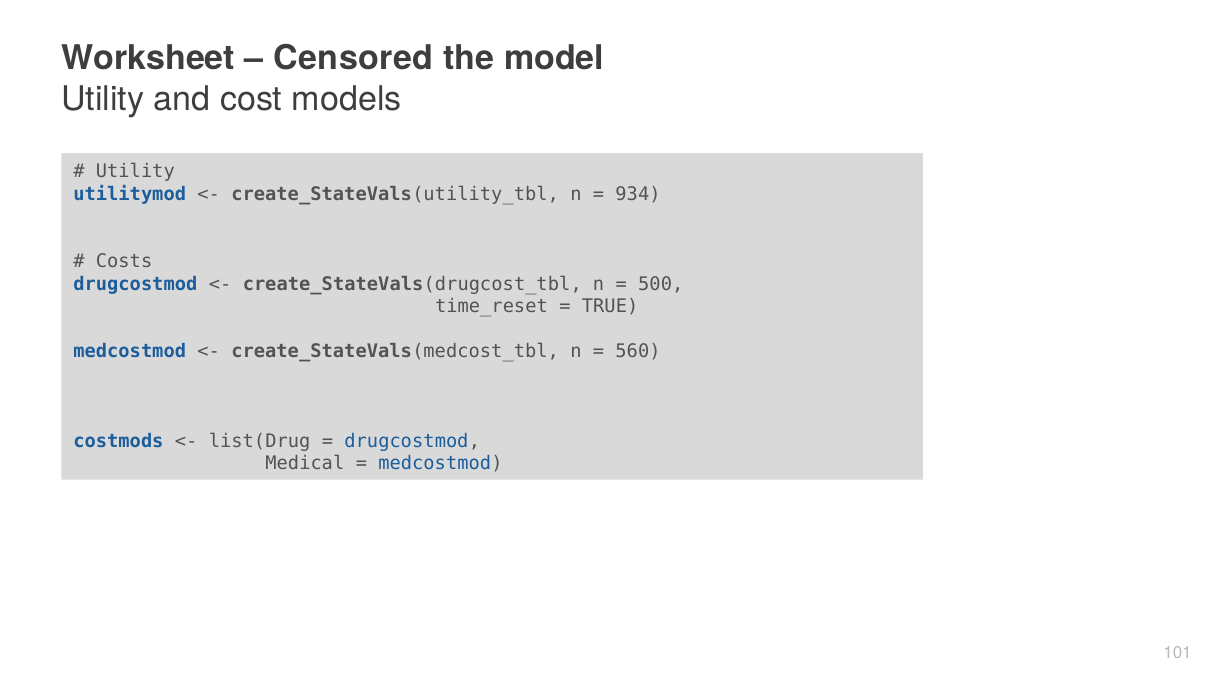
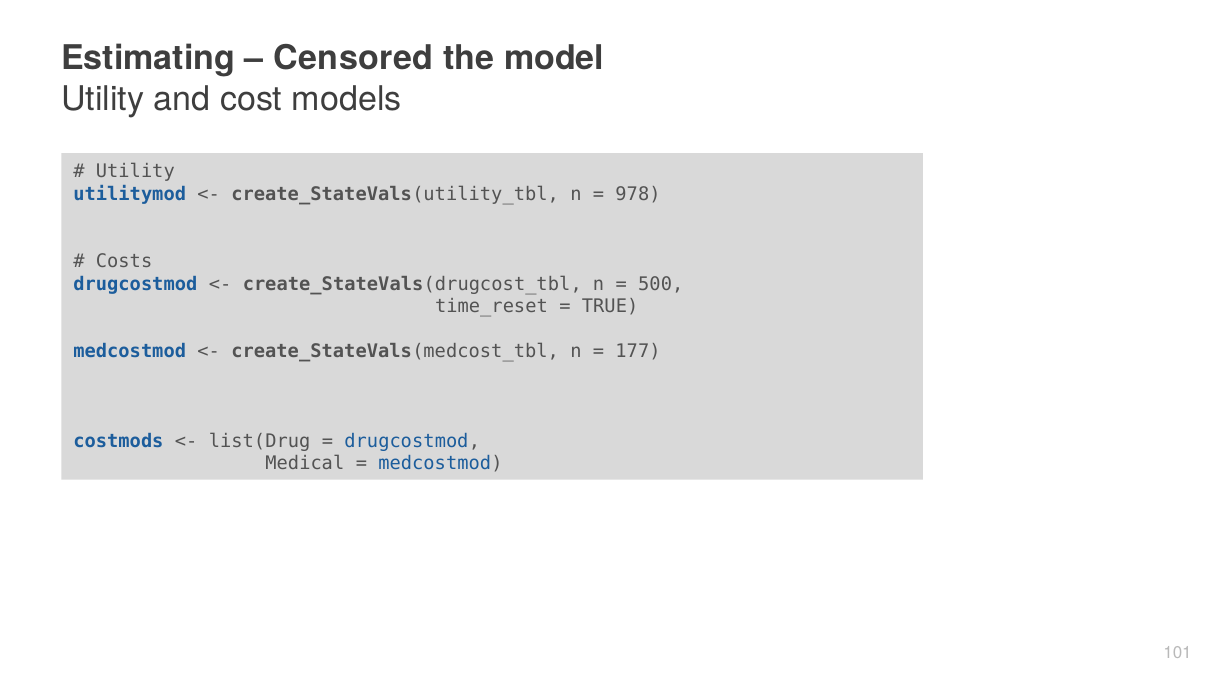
Worksheet: Worksheet -> Estimating
934: 934 -> 978
560: 560 -> 177
